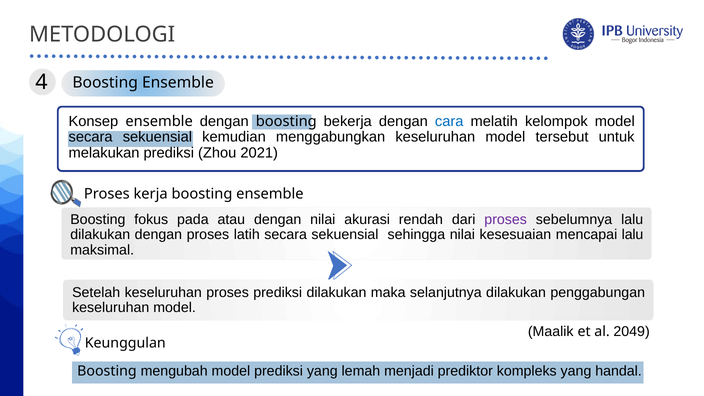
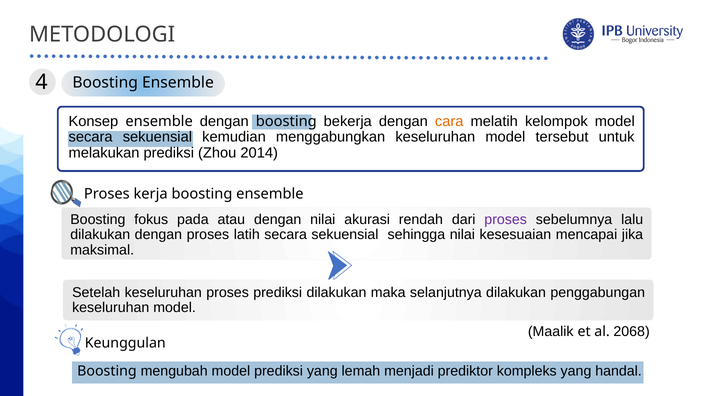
cara colour: blue -> orange
2021: 2021 -> 2014
mencapai lalu: lalu -> jika
2049: 2049 -> 2068
